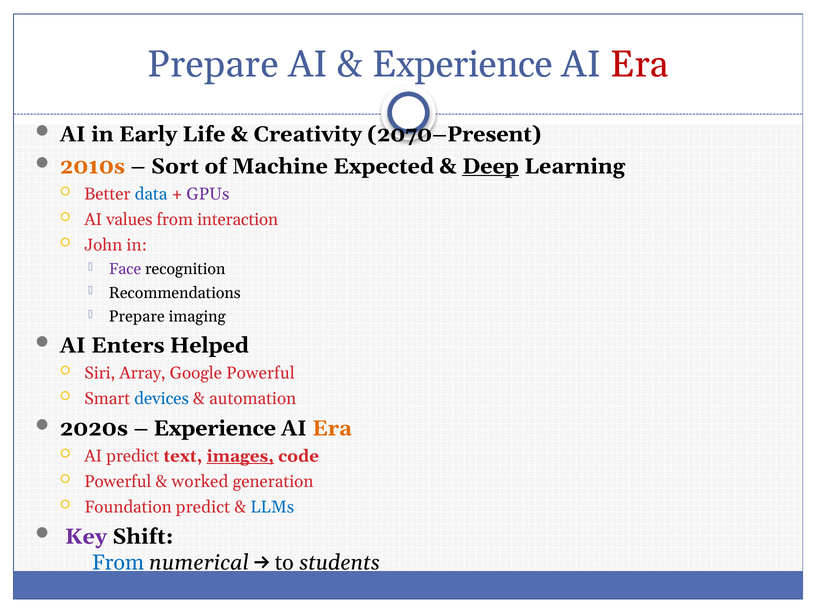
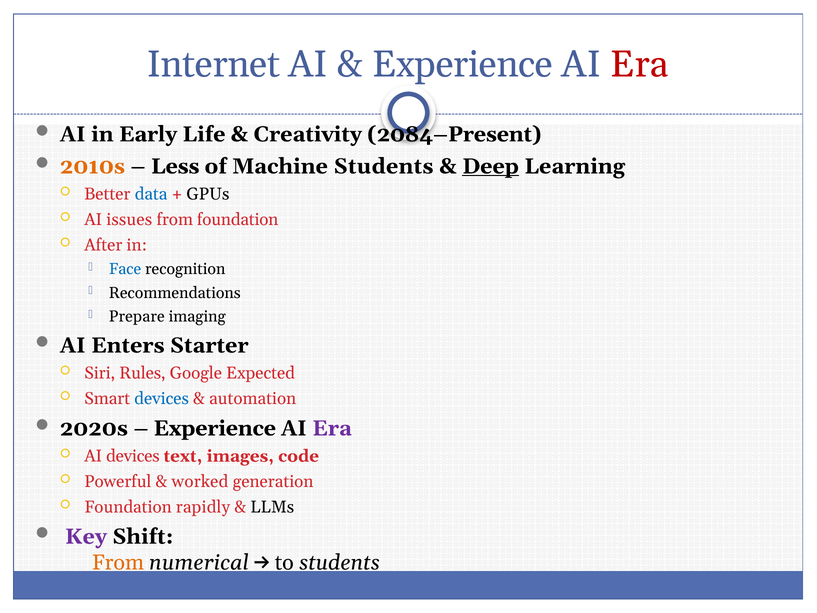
Prepare at (213, 64): Prepare -> Internet
2070–Present: 2070–Present -> 2084–Present
Sort: Sort -> Less
Machine Expected: Expected -> Students
GPUs colour: purple -> black
values: values -> issues
from interaction: interaction -> foundation
John: John -> After
Face colour: purple -> blue
Helped: Helped -> Starter
Array: Array -> Rules
Google Powerful: Powerful -> Expected
Era at (332, 428) colour: orange -> purple
AI predict: predict -> devices
images underline: present -> none
Foundation predict: predict -> rapidly
LLMs colour: blue -> black
From at (118, 562) colour: blue -> orange
